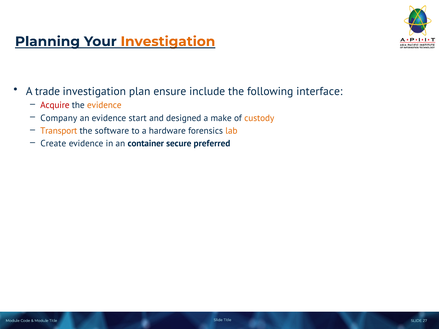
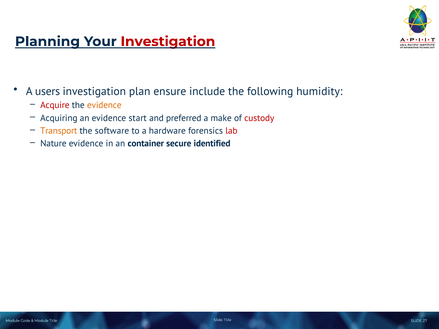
Investigation at (168, 42) colour: orange -> red
trade: trade -> users
interface: interface -> humidity
Company: Company -> Acquiring
designed: designed -> preferred
custody colour: orange -> red
lab colour: orange -> red
Create: Create -> Nature
preferred: preferred -> identified
